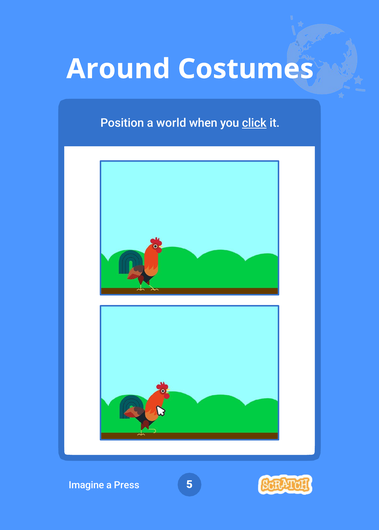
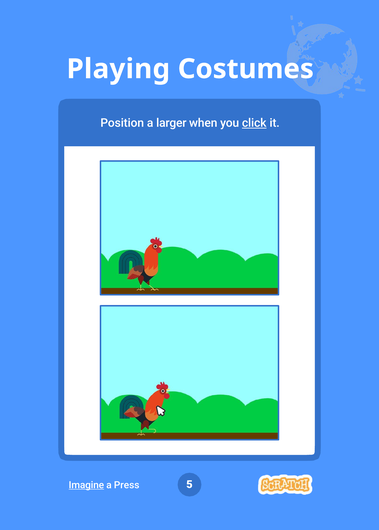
Around: Around -> Playing
world: world -> larger
Imagine underline: none -> present
